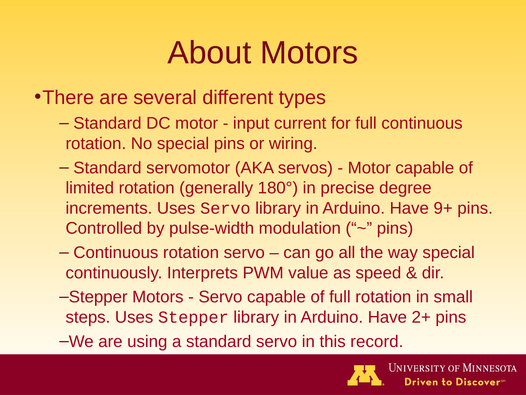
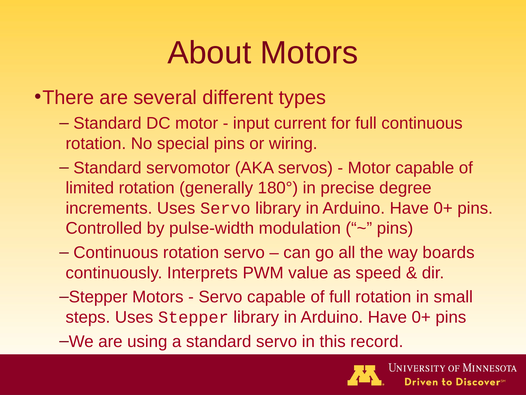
9+ at (443, 208): 9+ -> 0+
way special: special -> boards
2+ at (421, 317): 2+ -> 0+
